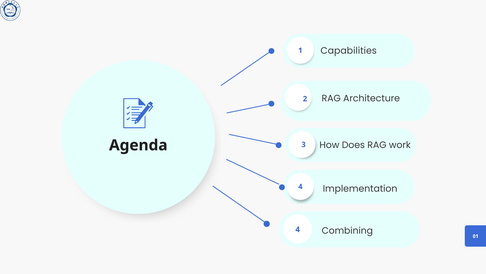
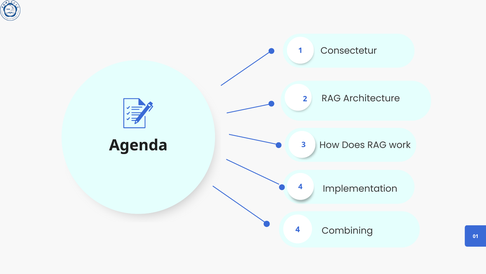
Capabilities: Capabilities -> Consectetur
